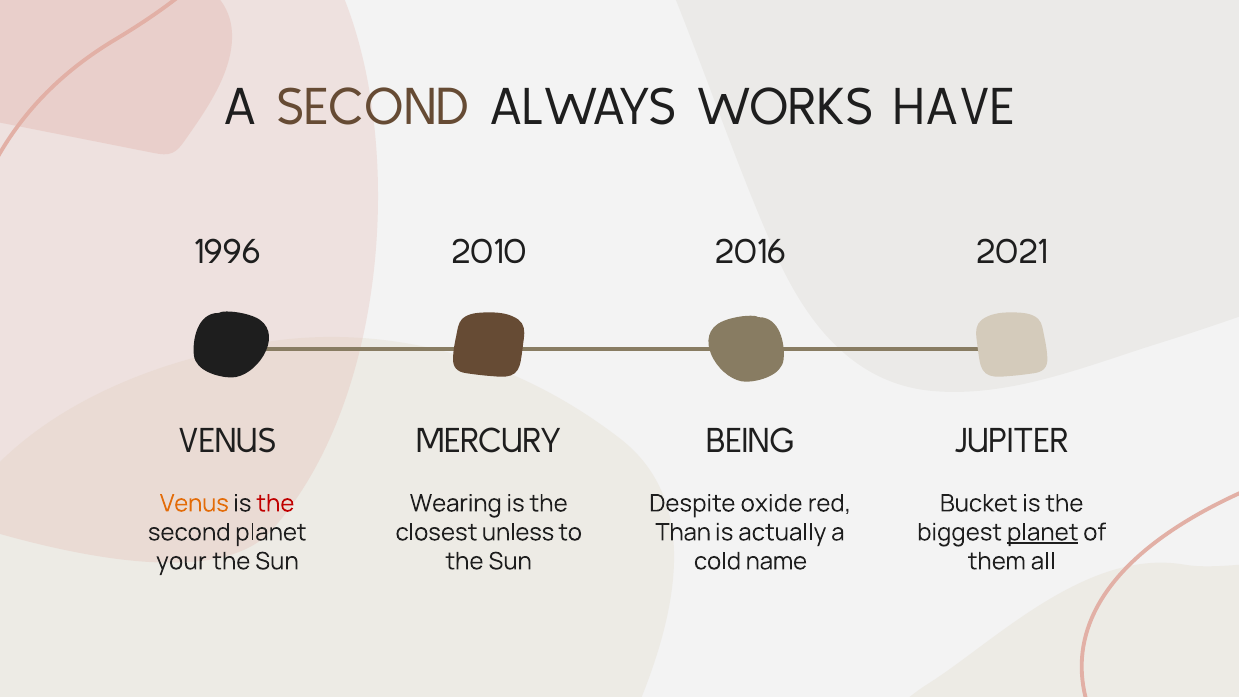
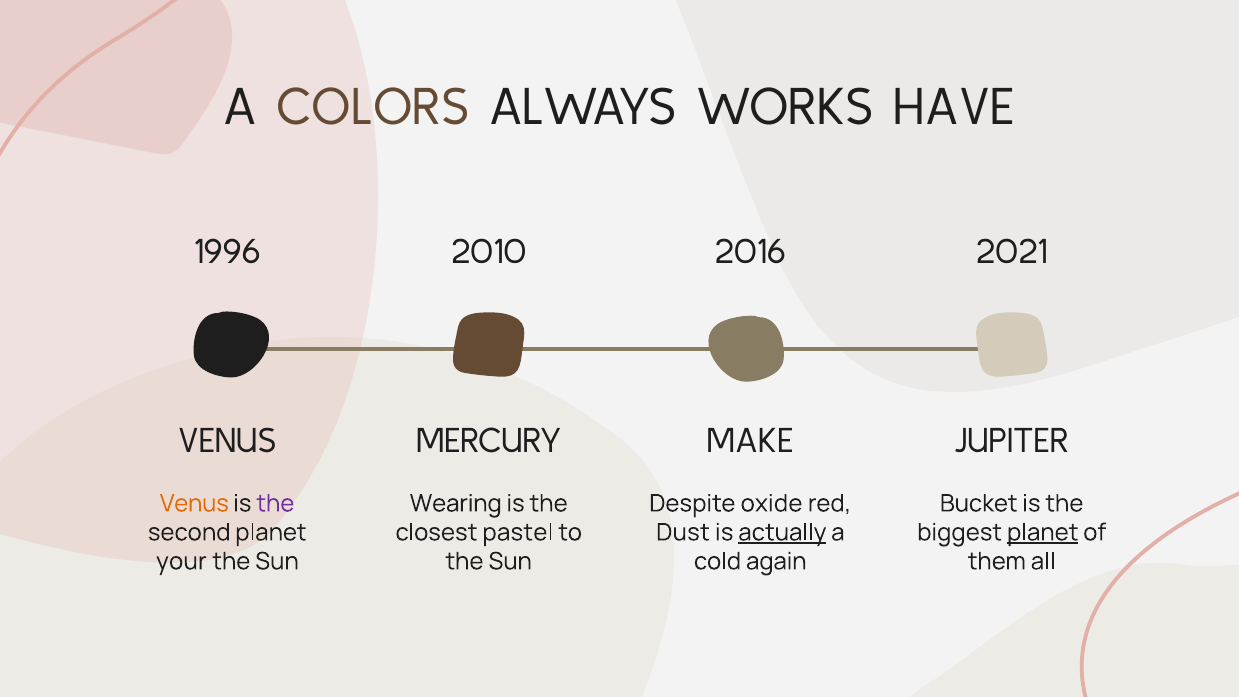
A SECOND: SECOND -> COLORS
BEING: BEING -> MAKE
the at (275, 504) colour: red -> purple
unless: unless -> pastel
Than: Than -> Dust
actually underline: none -> present
name: name -> again
